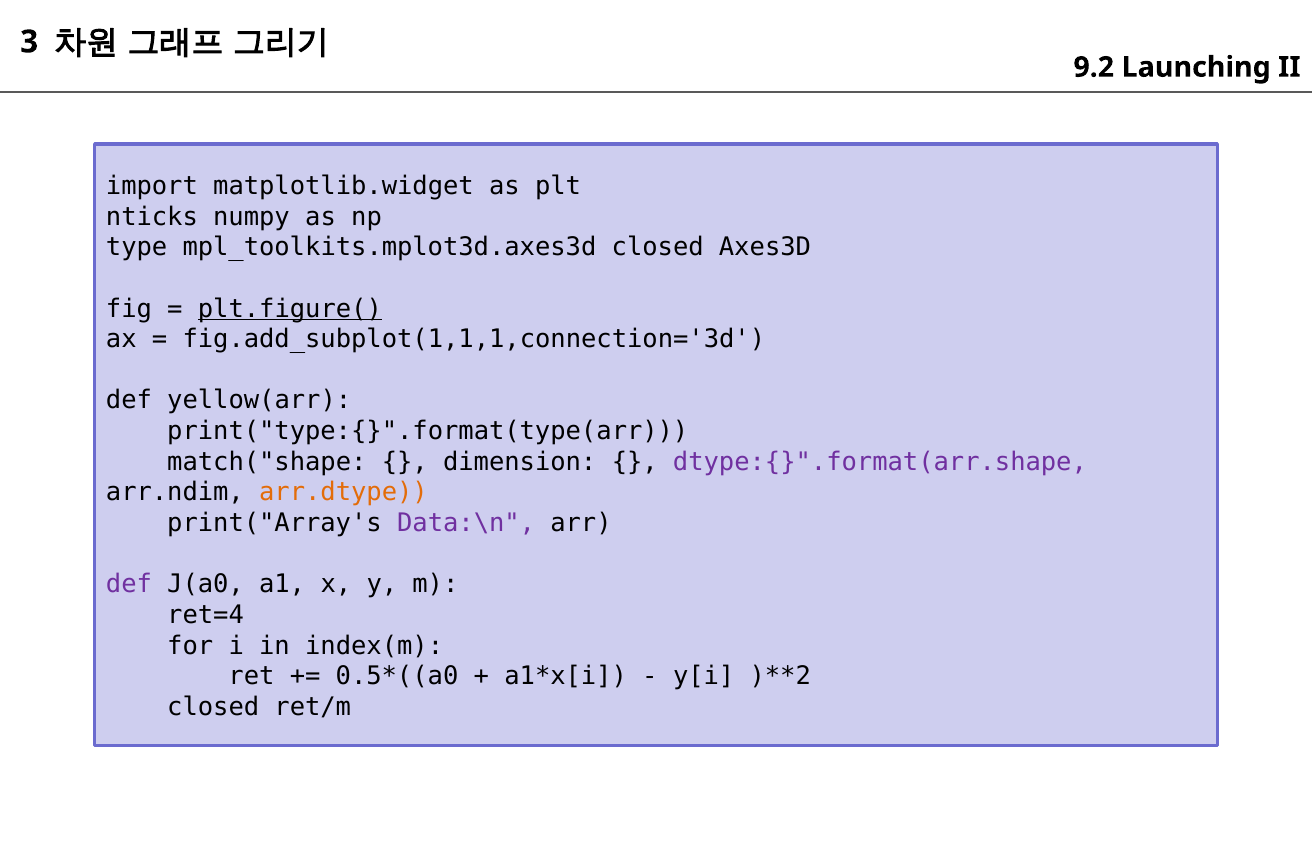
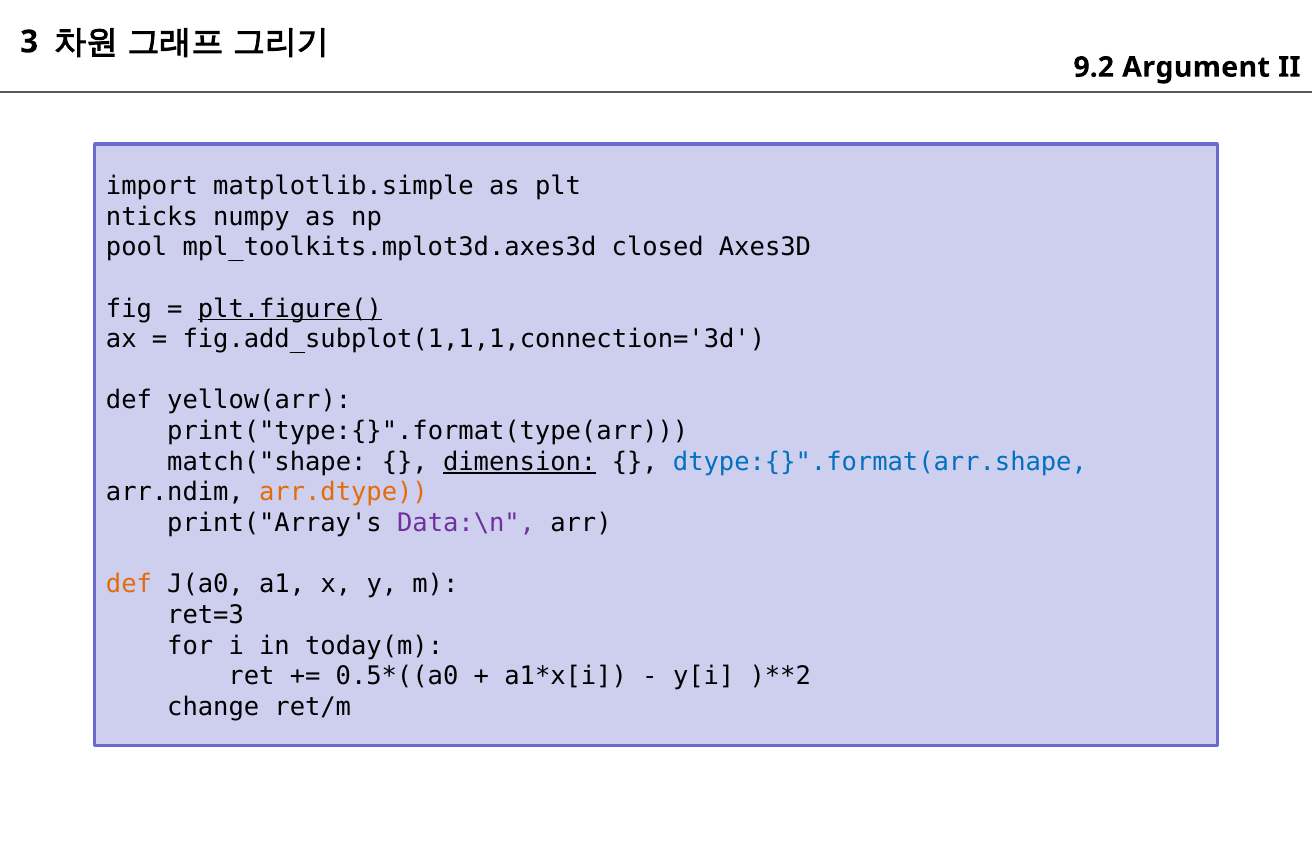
Launching: Launching -> Argument
matplotlib.widget: matplotlib.widget -> matplotlib.simple
type: type -> pool
dimension underline: none -> present
dtype:{}".format(arr.shape colour: purple -> blue
def at (129, 584) colour: purple -> orange
ret=4: ret=4 -> ret=3
index(m: index(m -> today(m
closed at (213, 707): closed -> change
